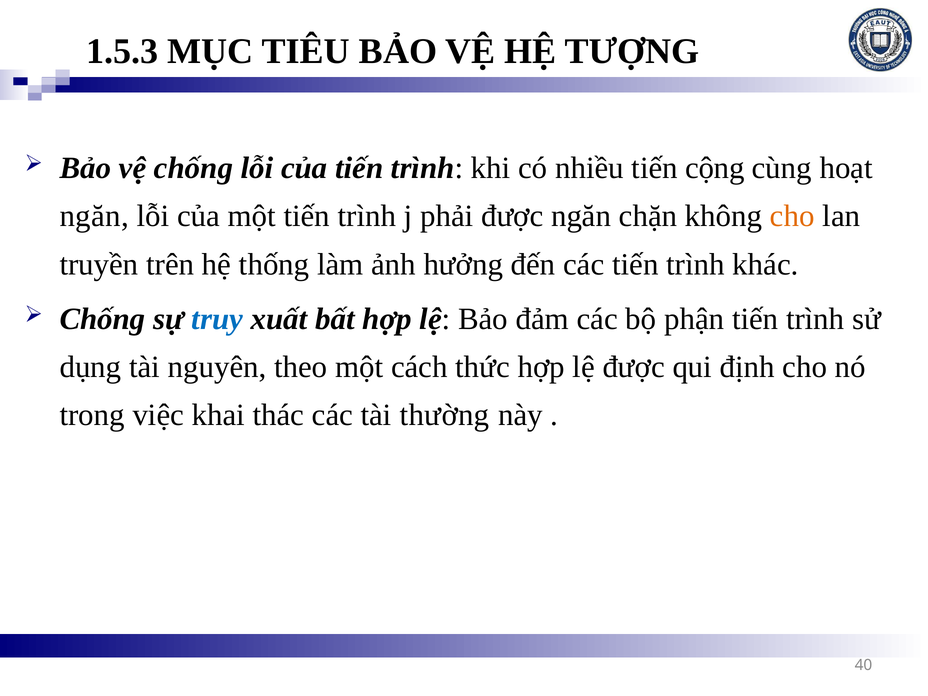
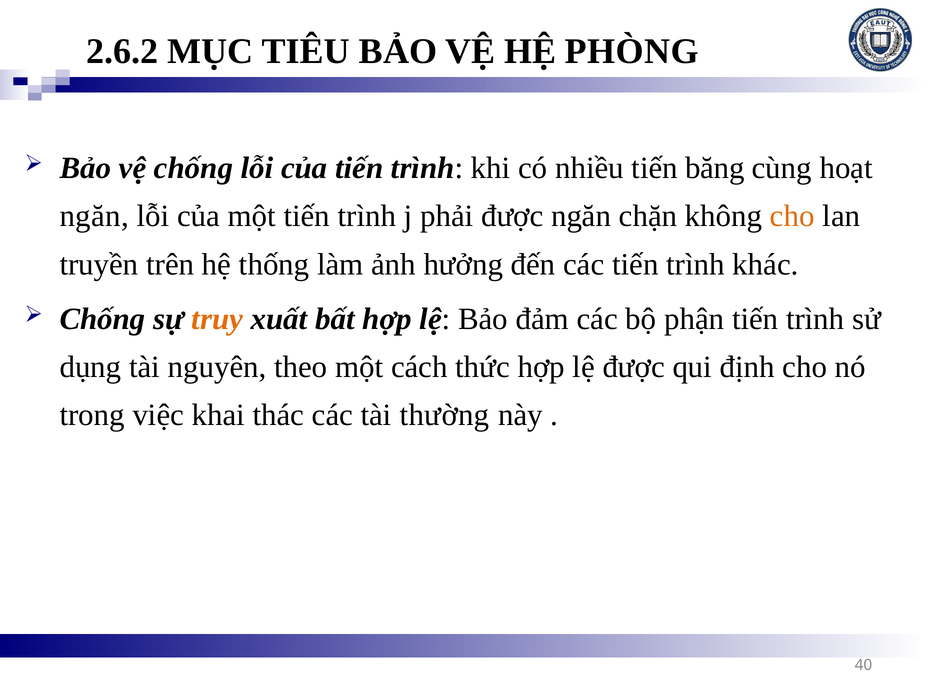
1.5.3: 1.5.3 -> 2.6.2
TƯỢNG: TƯỢNG -> PHÒNG
cộng: cộng -> băng
truy colour: blue -> orange
